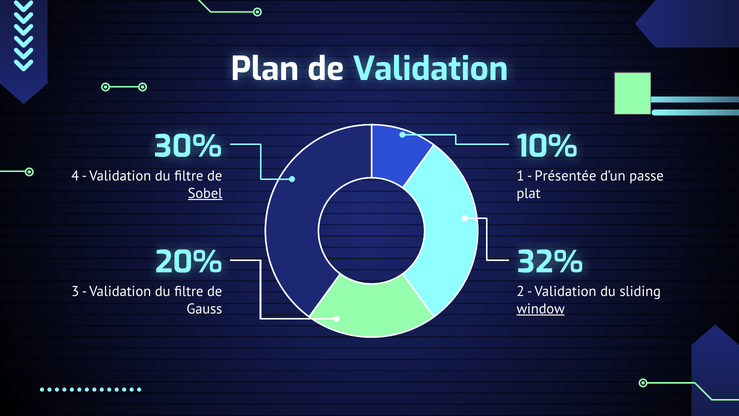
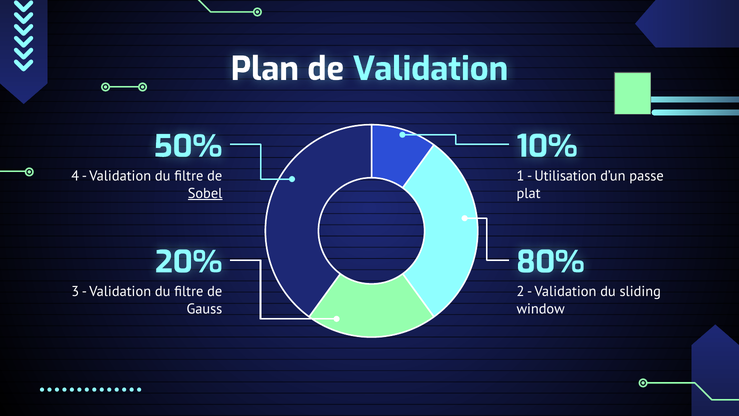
30%: 30% -> 50%
Présentée: Présentée -> Utilisation
32%: 32% -> 80%
window underline: present -> none
